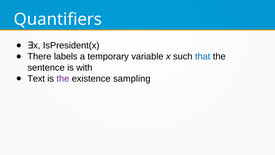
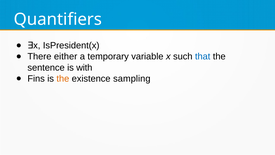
labels: labels -> either
Text: Text -> Fins
the at (63, 78) colour: purple -> orange
